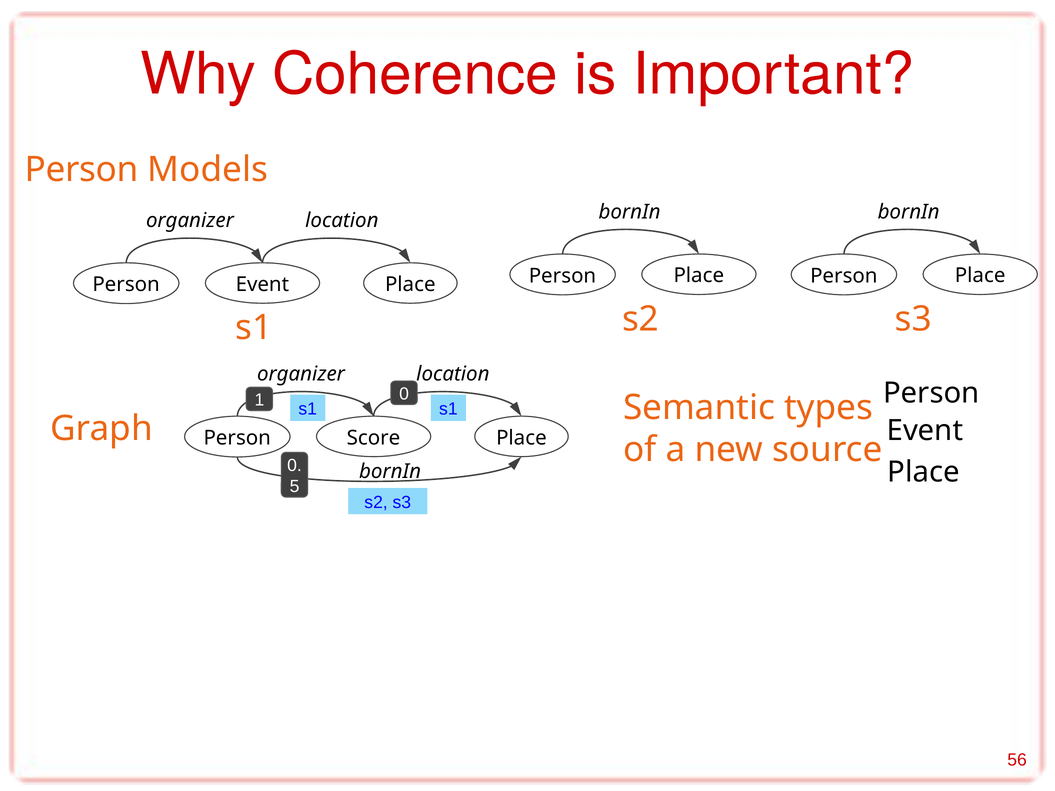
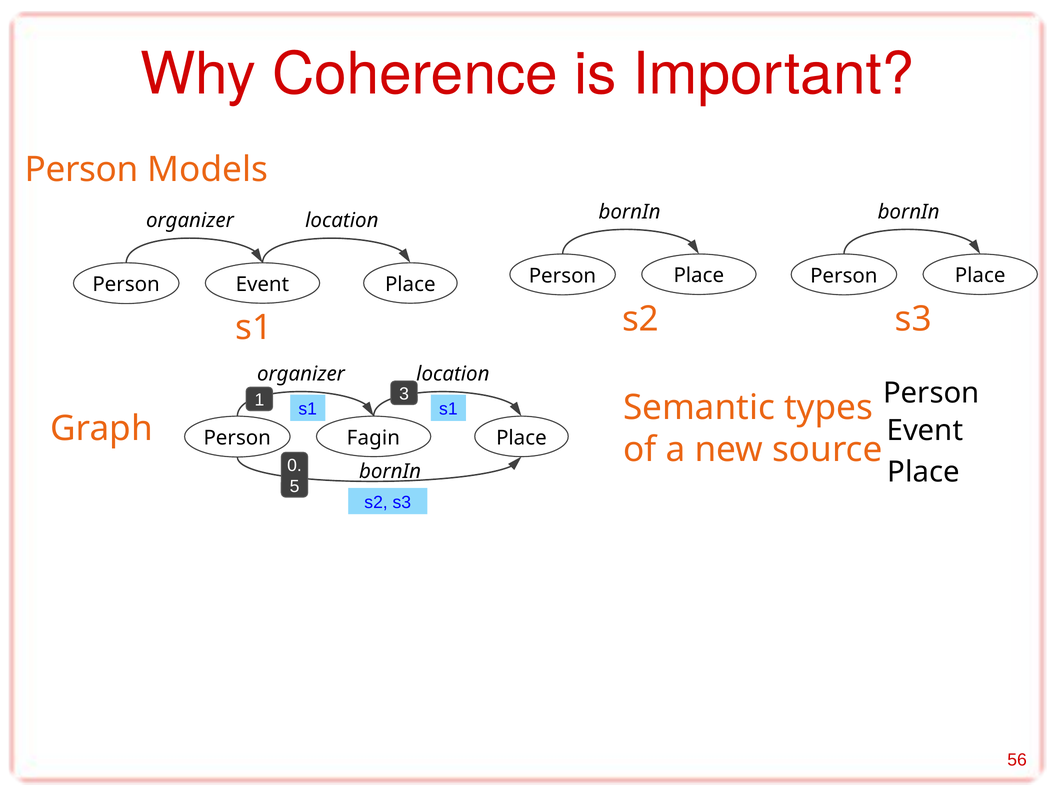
1 0: 0 -> 3
Score: Score -> Fagin
